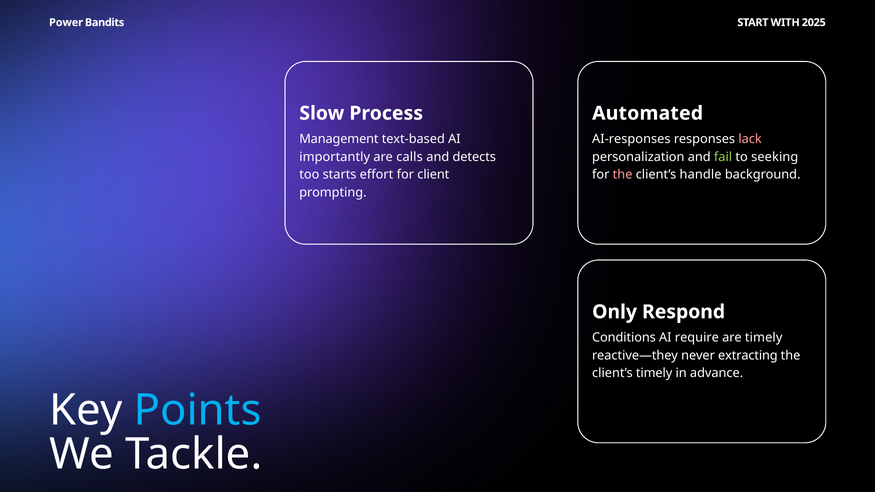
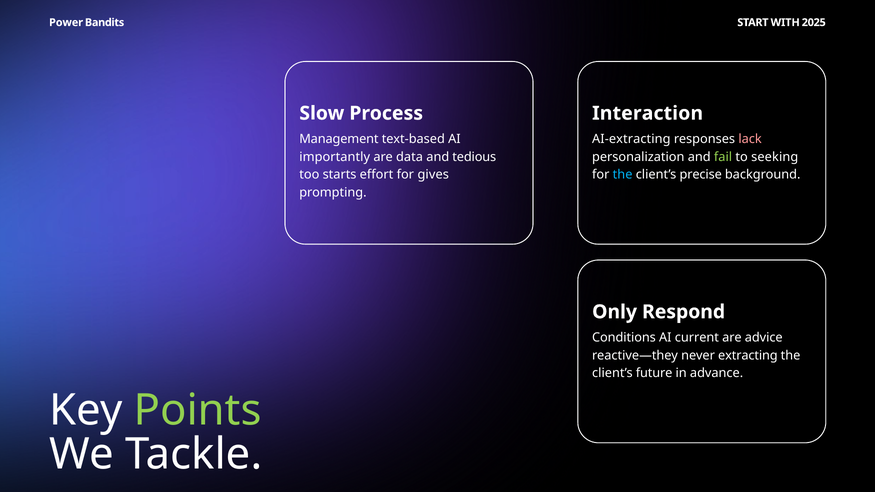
Automated: Automated -> Interaction
AI-responses: AI-responses -> AI-extracting
calls: calls -> data
detects: detects -> tedious
client: client -> gives
the at (623, 175) colour: pink -> light blue
handle: handle -> precise
require: require -> current
are timely: timely -> advice
client’s timely: timely -> future
Points colour: light blue -> light green
